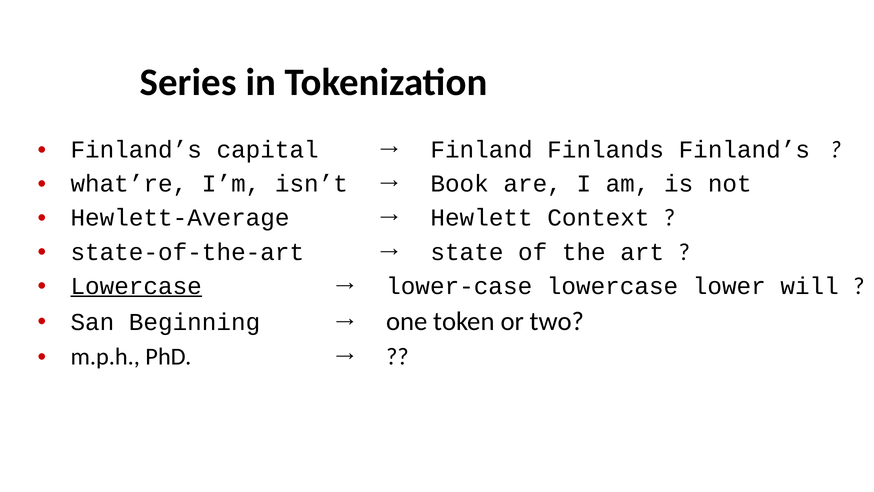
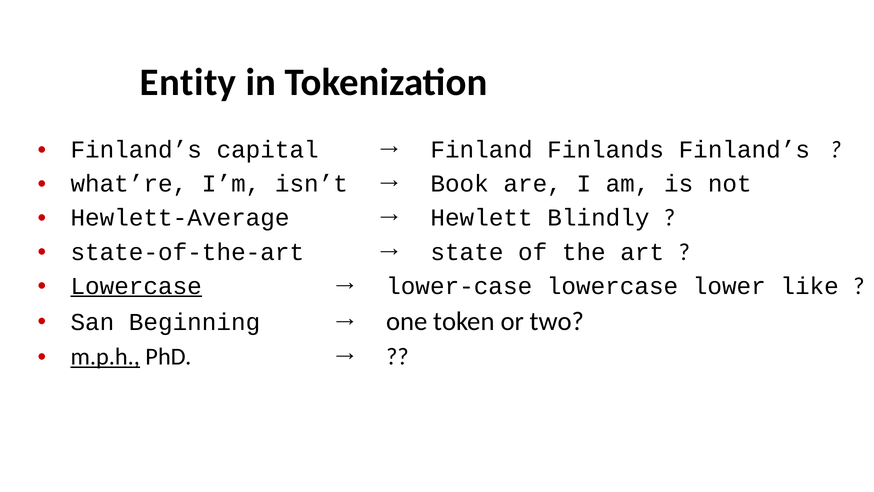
Series: Series -> Entity
Context: Context -> Blindly
will: will -> like
m.p.h underline: none -> present
